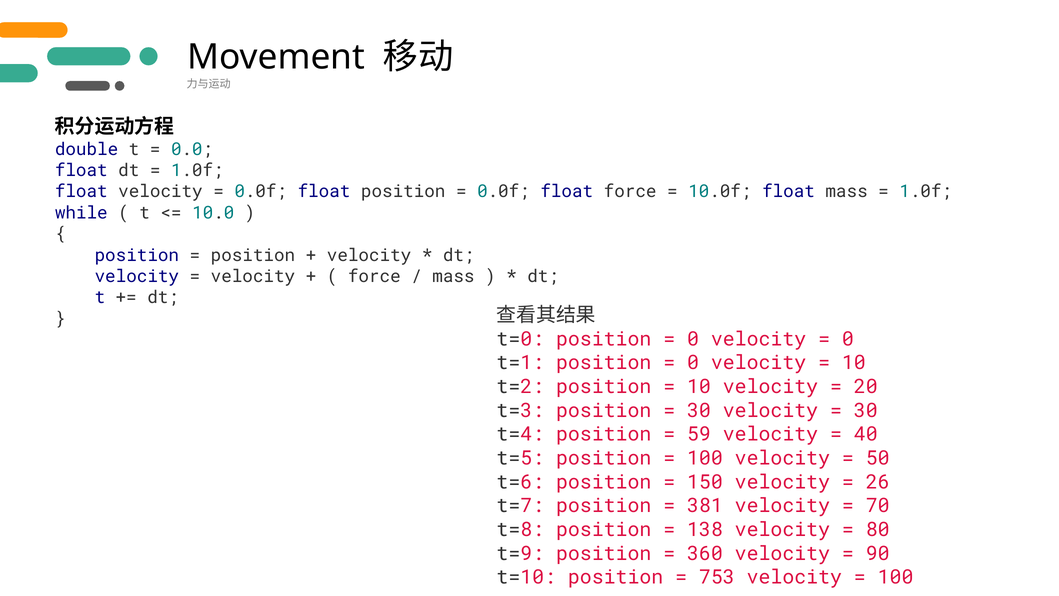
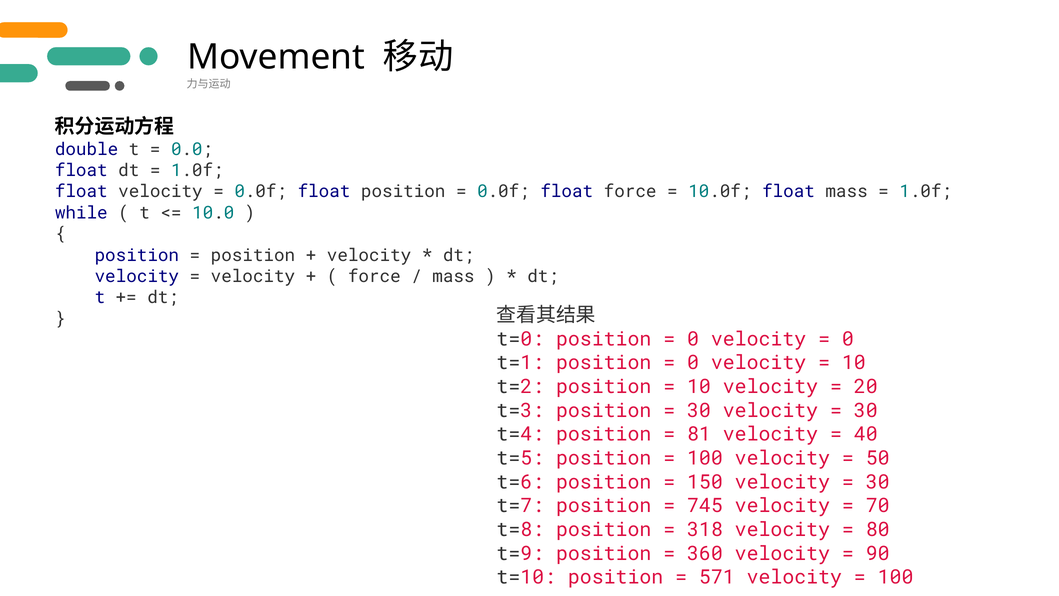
59: 59 -> 81
26 at (878, 482): 26 -> 30
381: 381 -> 745
138: 138 -> 318
753: 753 -> 571
